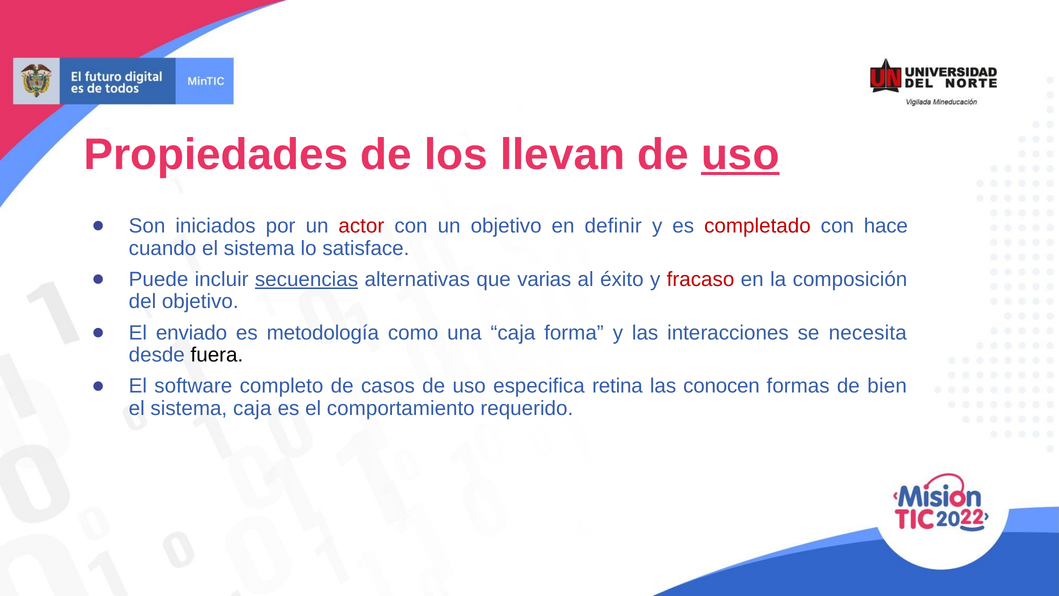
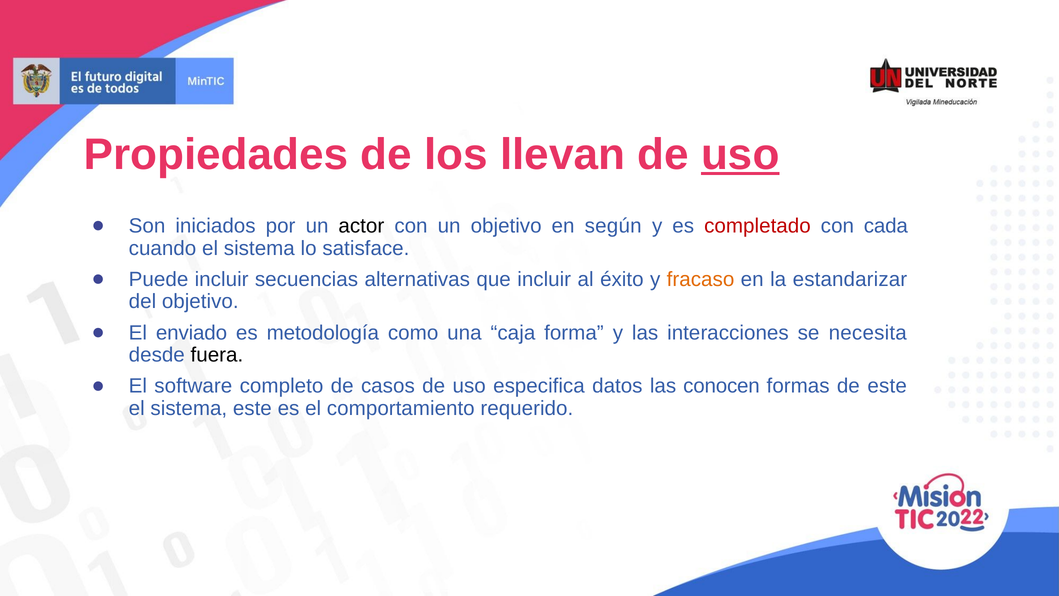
actor colour: red -> black
definir: definir -> según
hace: hace -> cada
secuencias underline: present -> none
que varias: varias -> incluir
fracaso colour: red -> orange
composición: composición -> estandarizar
retina: retina -> datos
de bien: bien -> este
sistema caja: caja -> este
